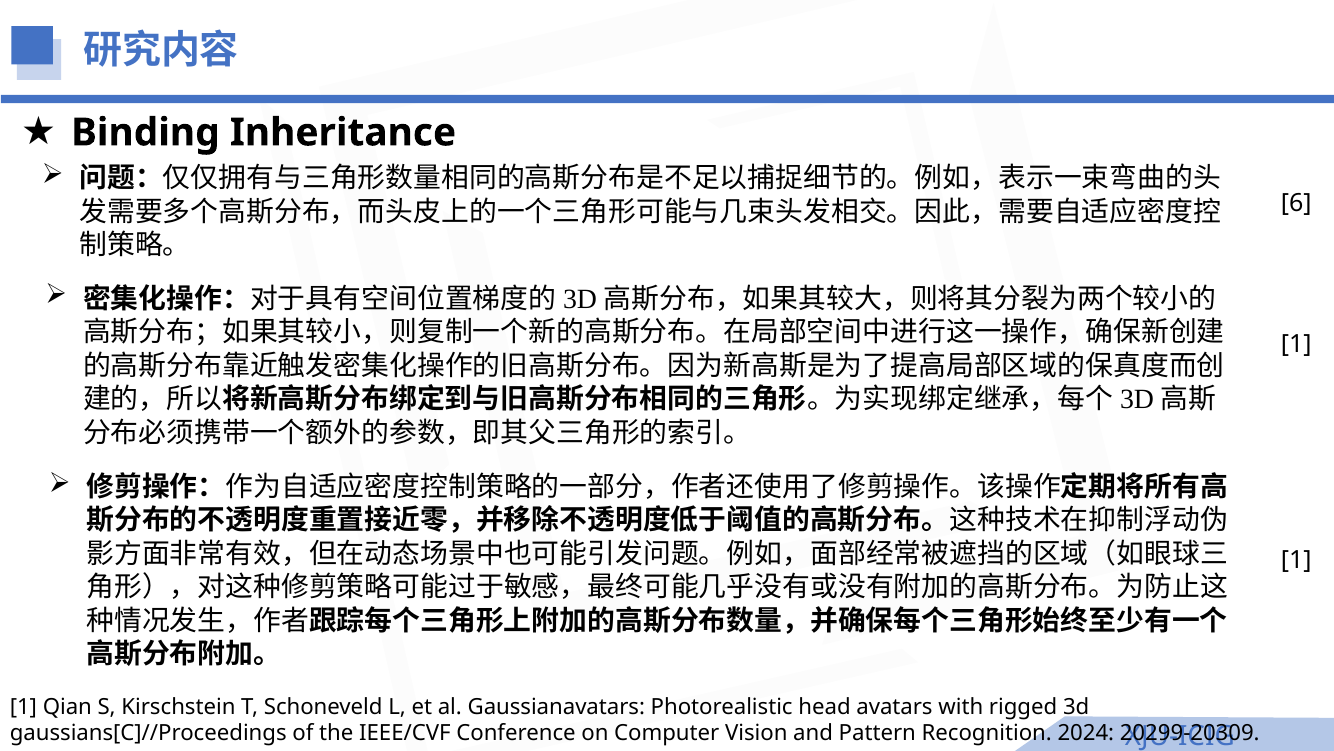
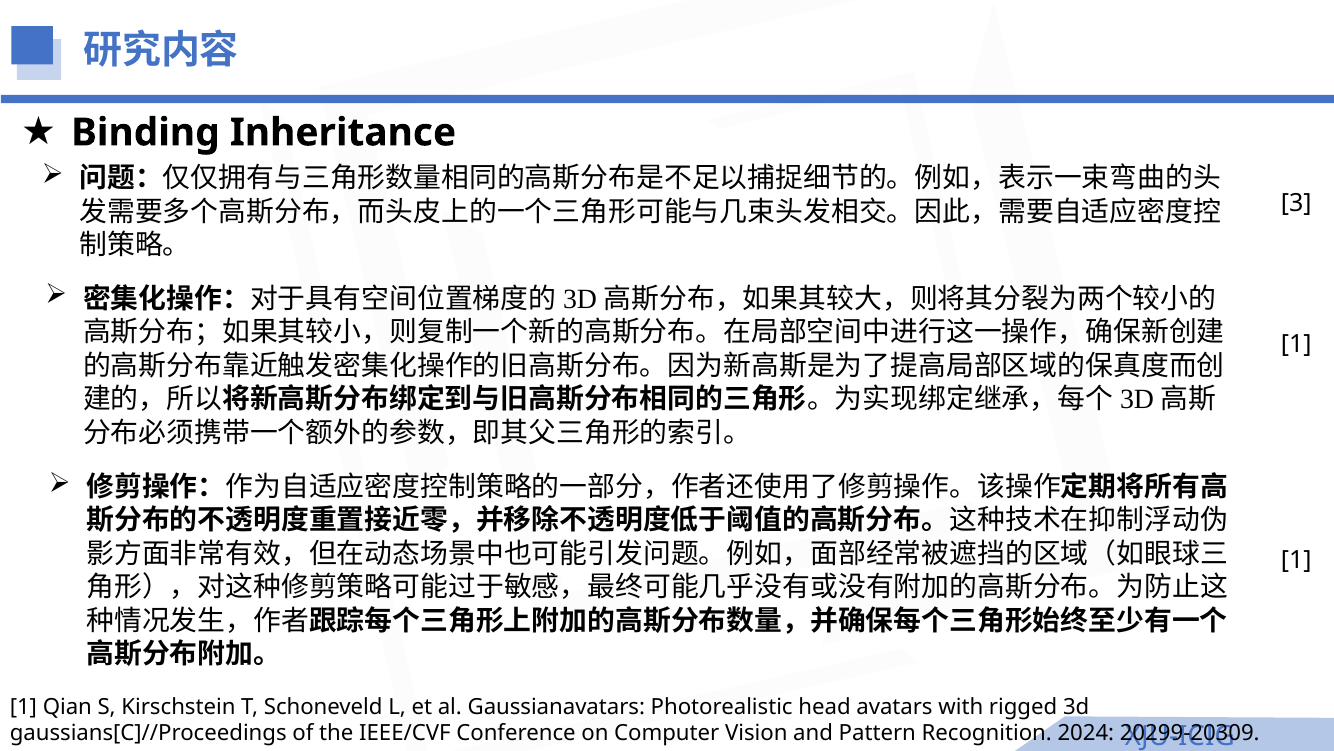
6: 6 -> 3
